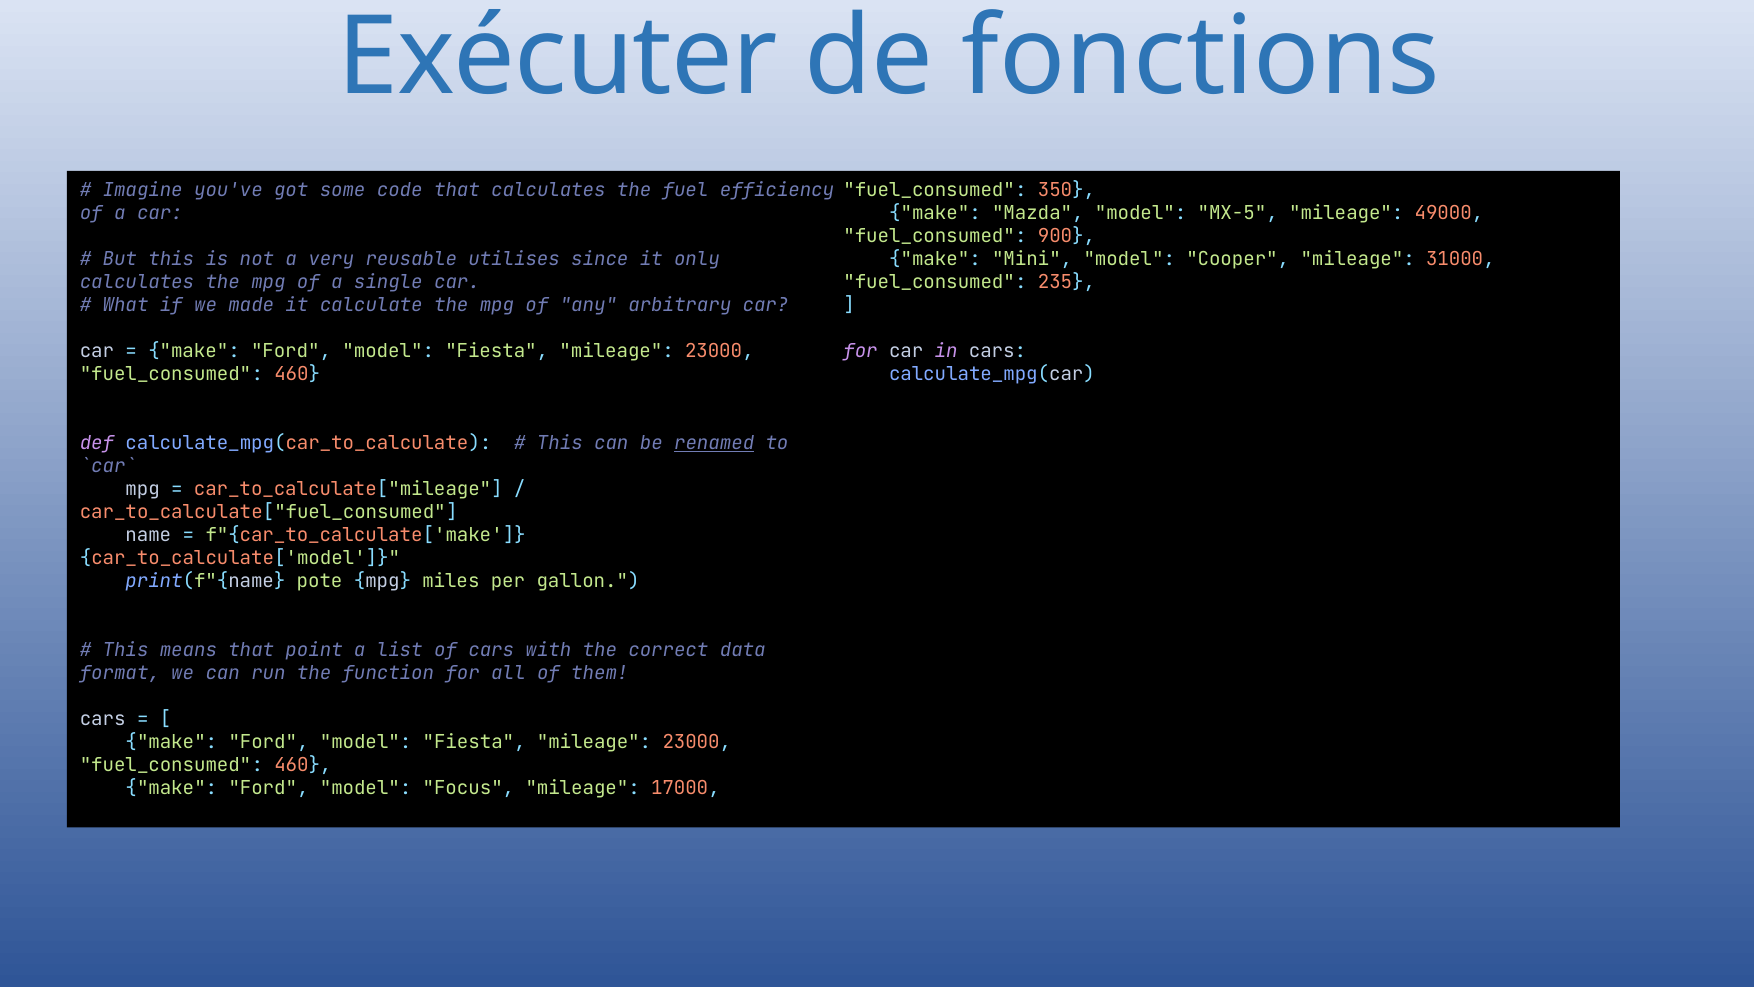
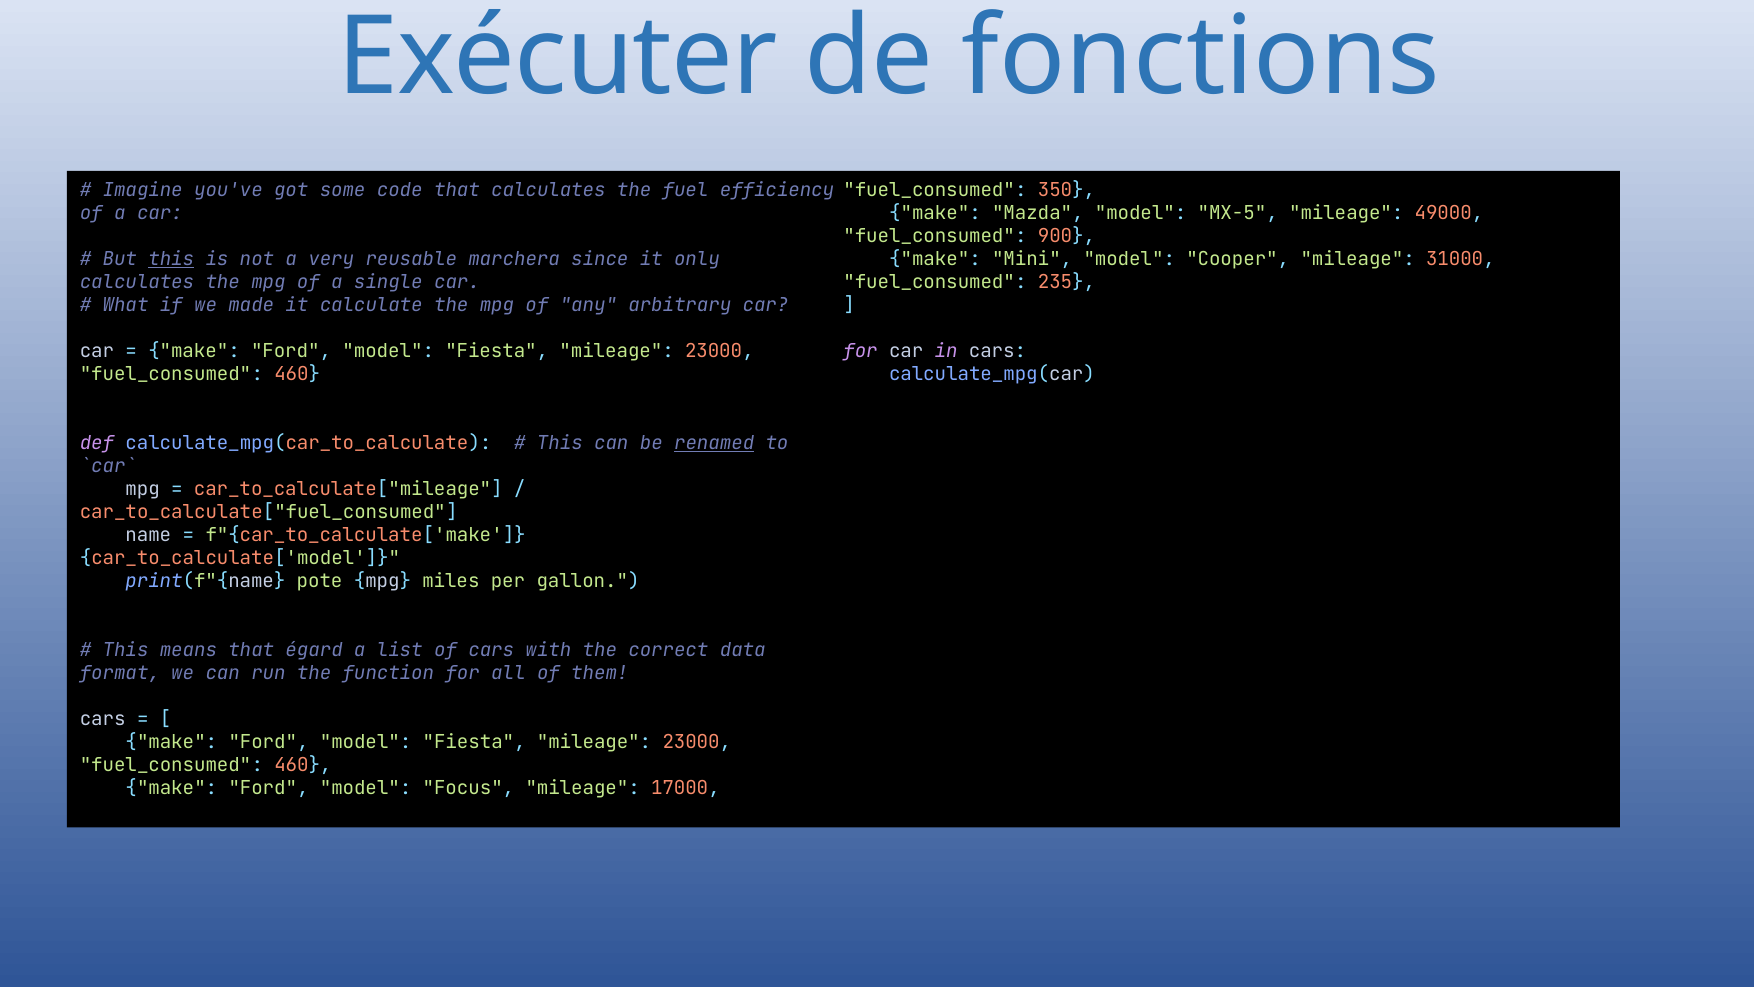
this at (171, 259) underline: none -> present
utilises: utilises -> marchera
point: point -> égard
